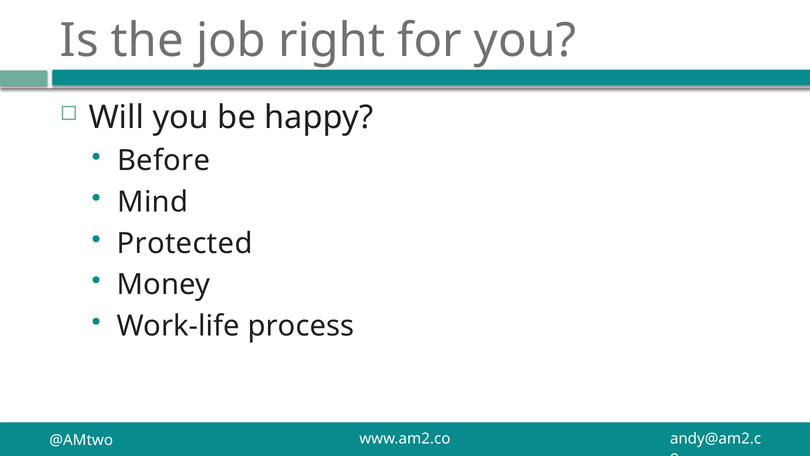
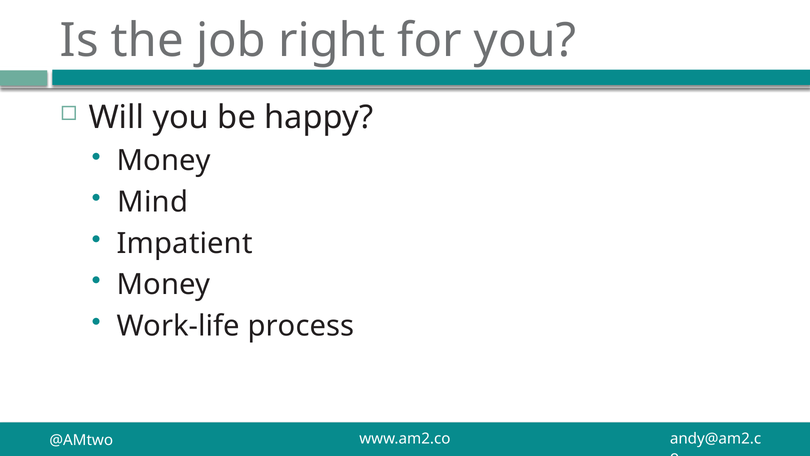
Before at (164, 161): Before -> Money
Protected: Protected -> Impatient
